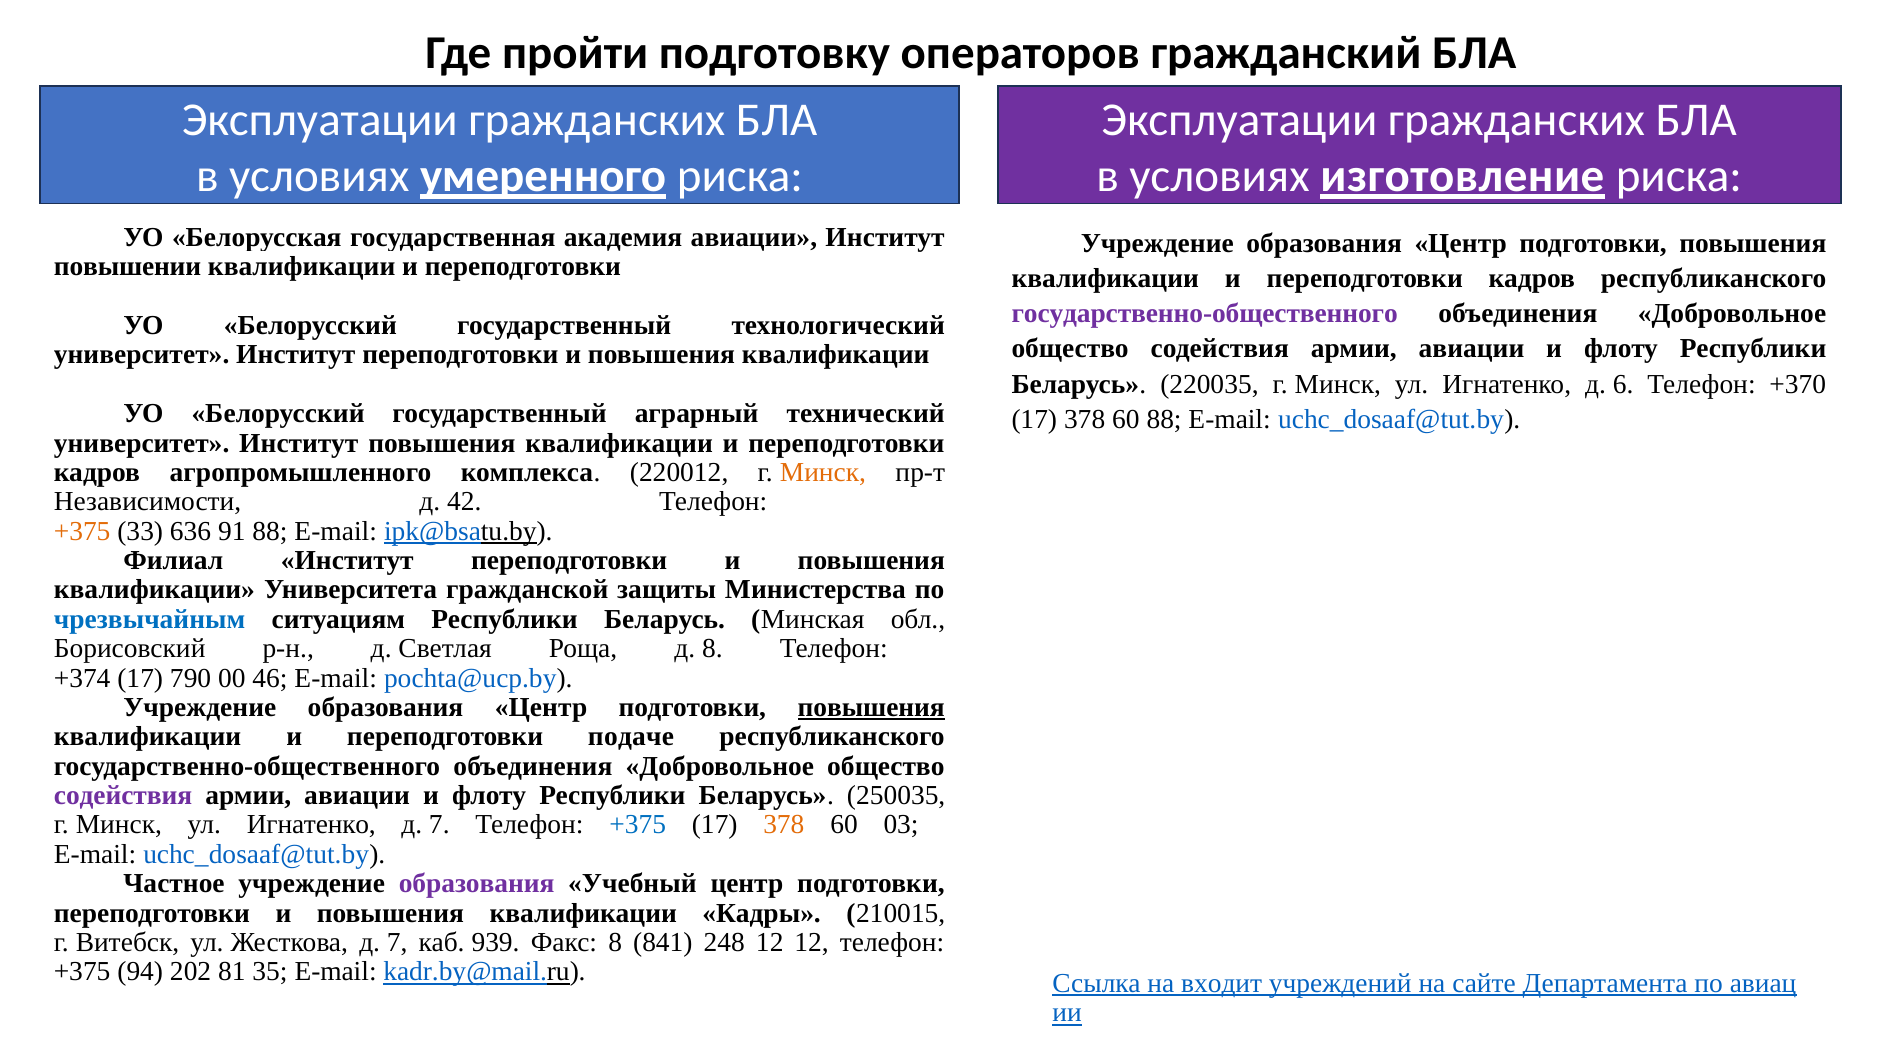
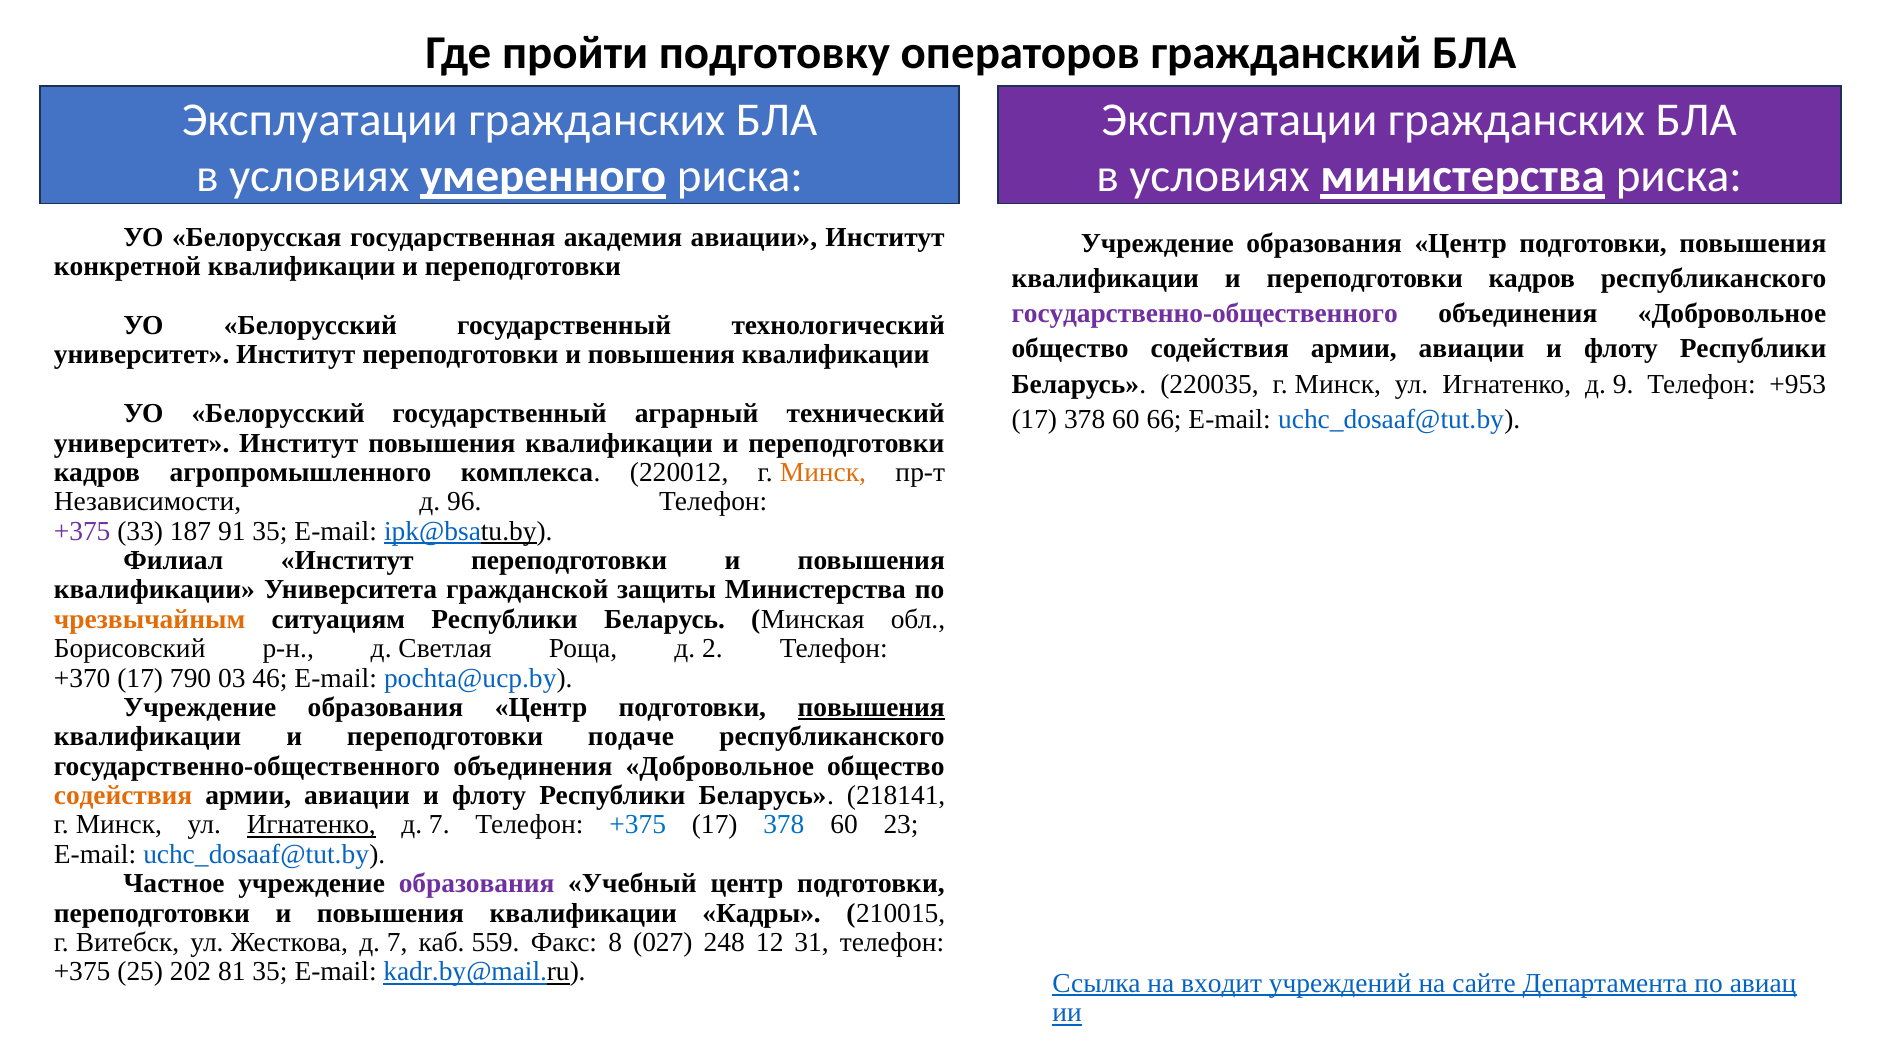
условиях изготовление: изготовление -> министерства
повышении: повышении -> конкретной
6: 6 -> 9
+370: +370 -> +953
60 88: 88 -> 66
42: 42 -> 96
+375 at (82, 531) colour: orange -> purple
636: 636 -> 187
91 88: 88 -> 35
чрезвычайным colour: blue -> orange
д 8: 8 -> 2
+374: +374 -> +370
00: 00 -> 03
содействия at (123, 796) colour: purple -> orange
250035: 250035 -> 218141
Игнатенко at (311, 825) underline: none -> present
378 at (784, 825) colour: orange -> blue
03: 03 -> 23
939: 939 -> 559
841: 841 -> 027
12 12: 12 -> 31
94: 94 -> 25
